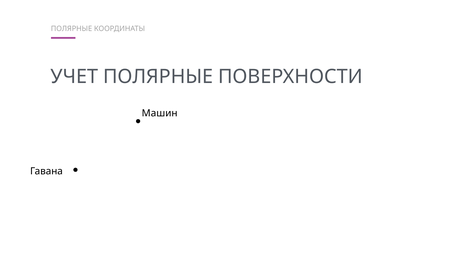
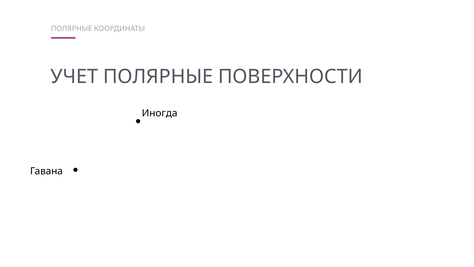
Машин: Машин -> Иногда
